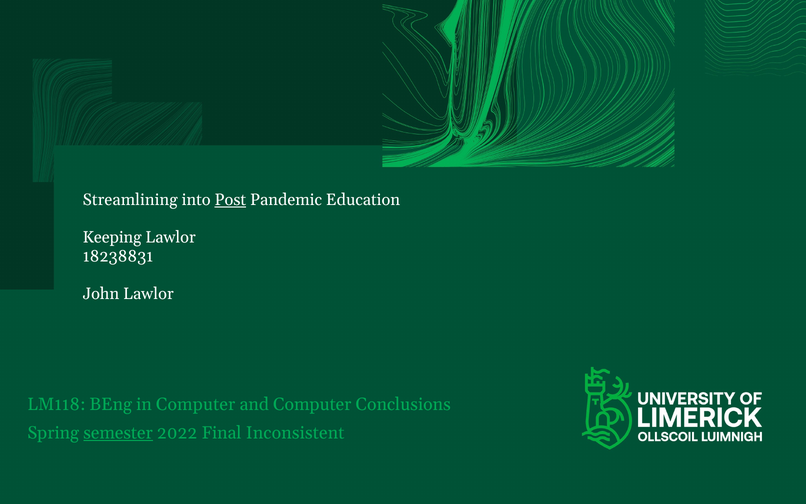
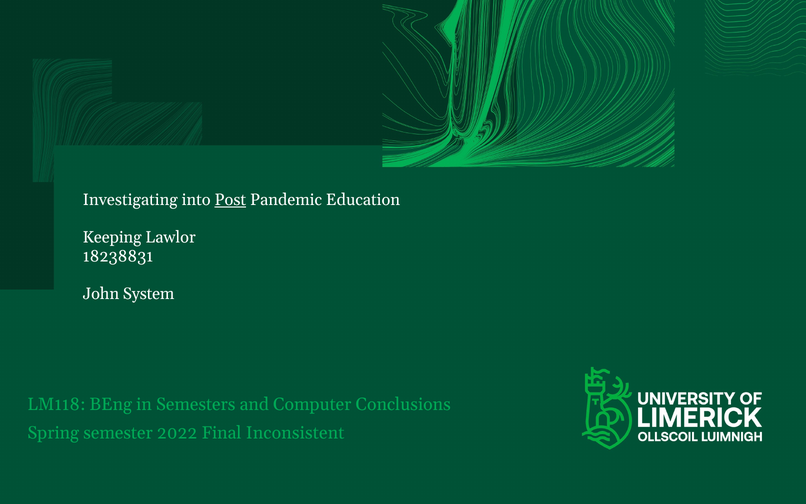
Streamlining: Streamlining -> Investigating
John Lawlor: Lawlor -> System
in Computer: Computer -> Semesters
semester underline: present -> none
